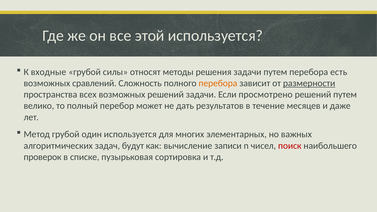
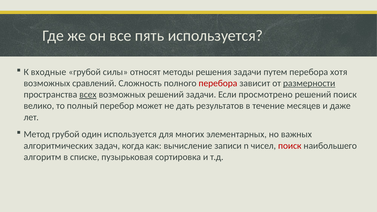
этой: этой -> пять
есть: есть -> хотя
перебора at (218, 83) colour: orange -> red
всех underline: none -> present
решений путем: путем -> поиск
будут: будут -> когда
проверок: проверок -> алгоритм
